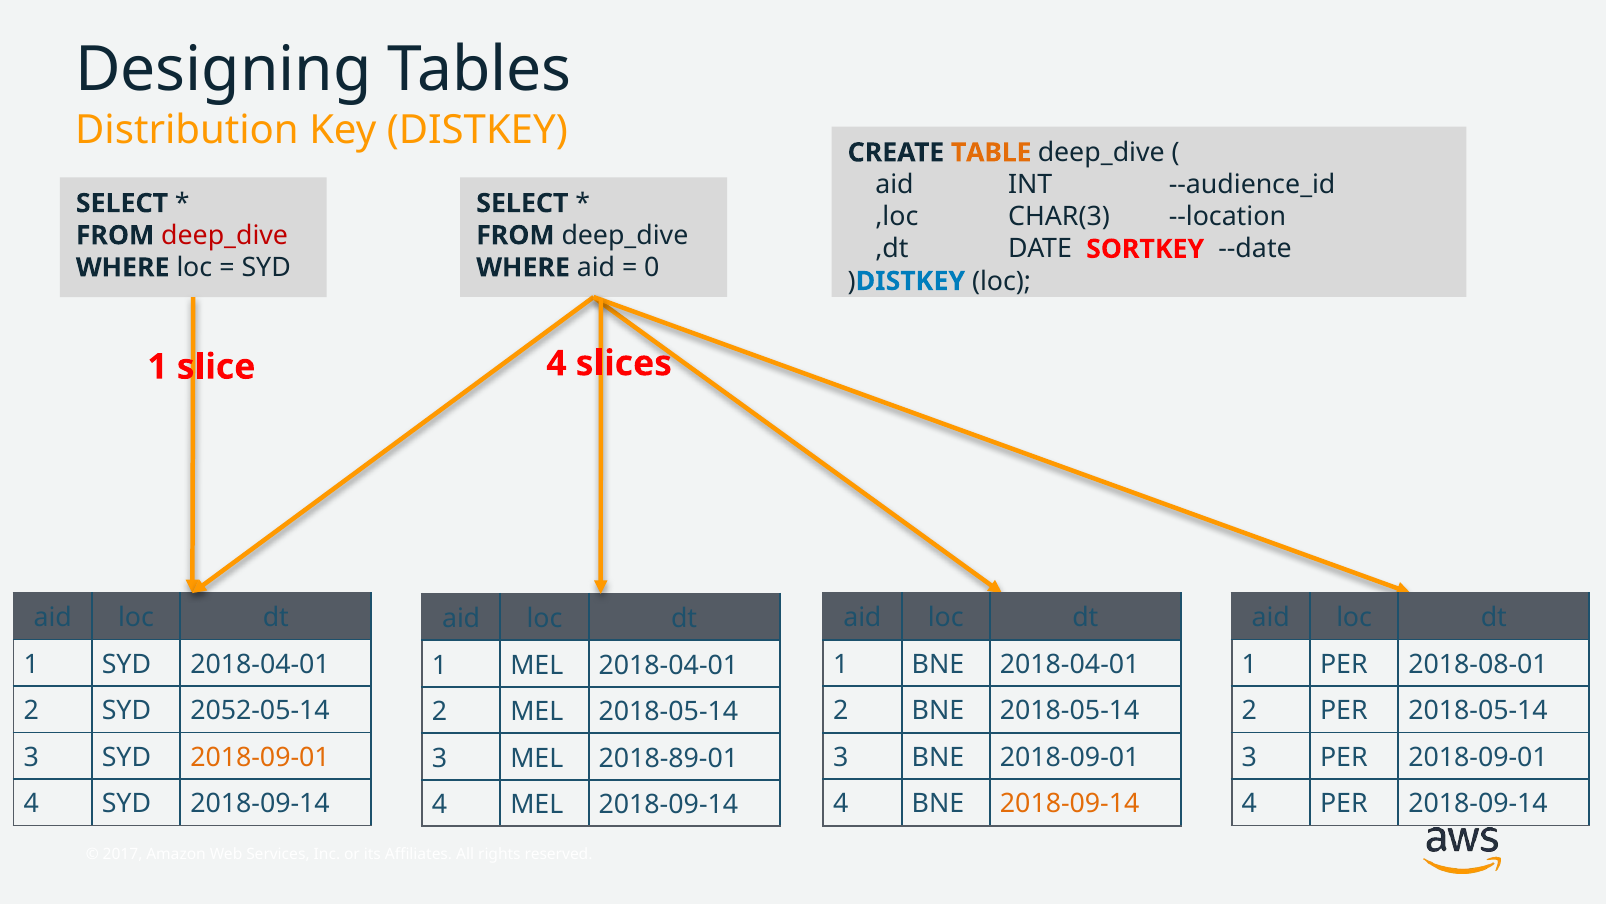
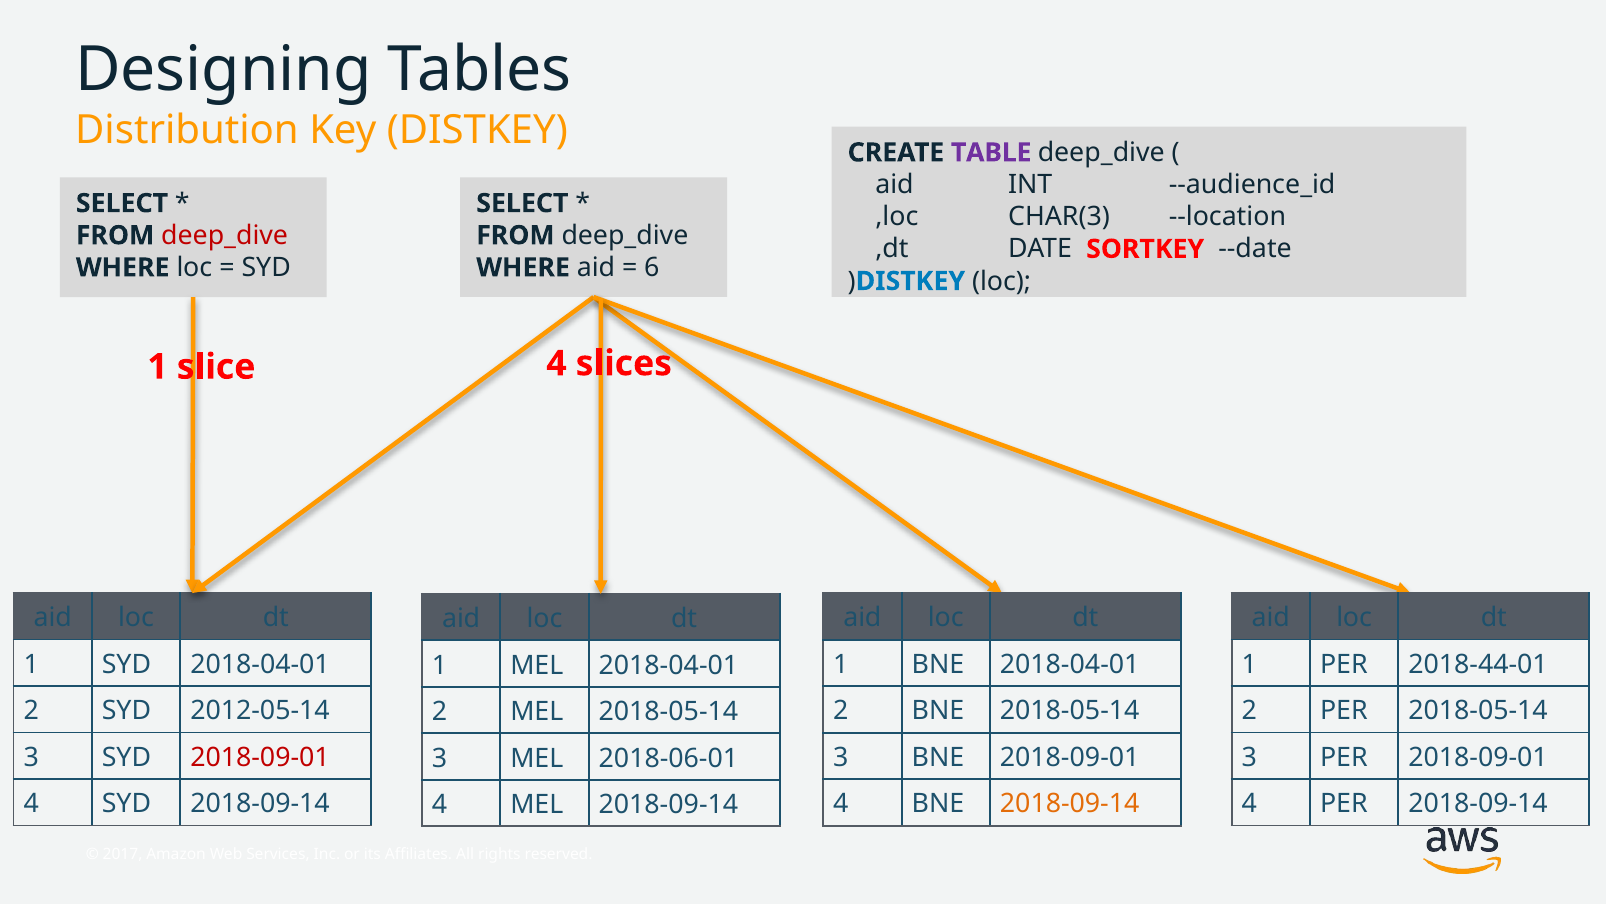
TABLE colour: orange -> purple
0: 0 -> 6
2018-08-01: 2018-08-01 -> 2018-44-01
2052-05-14: 2052-05-14 -> 2012-05-14
2018-09-01 at (260, 757) colour: orange -> red
2018-89-01: 2018-89-01 -> 2018-06-01
